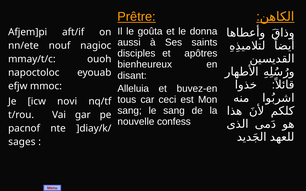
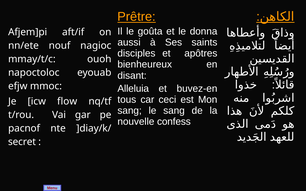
novi: novi -> flow
sages: sages -> secret
